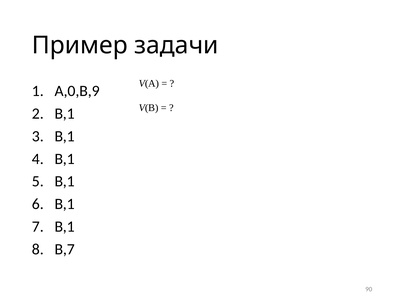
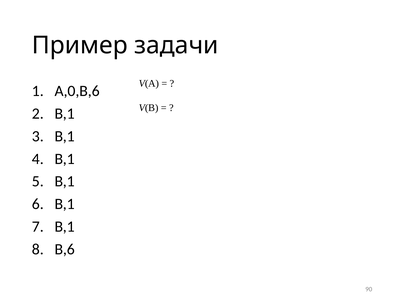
A,0,B,9: A,0,B,9 -> A,0,B,6
B,7: B,7 -> B,6
